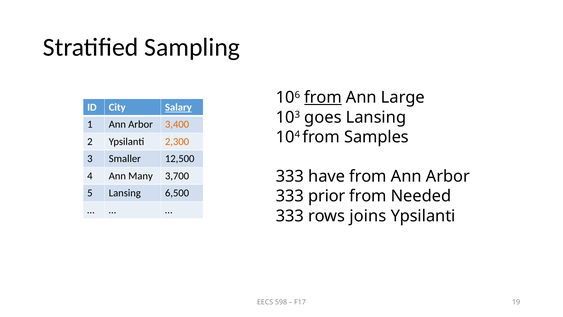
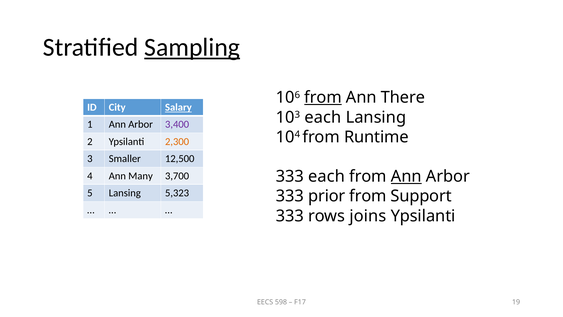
Sampling underline: none -> present
Large: Large -> There
103 goes: goes -> each
3,400 colour: orange -> purple
Samples: Samples -> Runtime
333 have: have -> each
Ann at (406, 176) underline: none -> present
6,500: 6,500 -> 5,323
Needed: Needed -> Support
